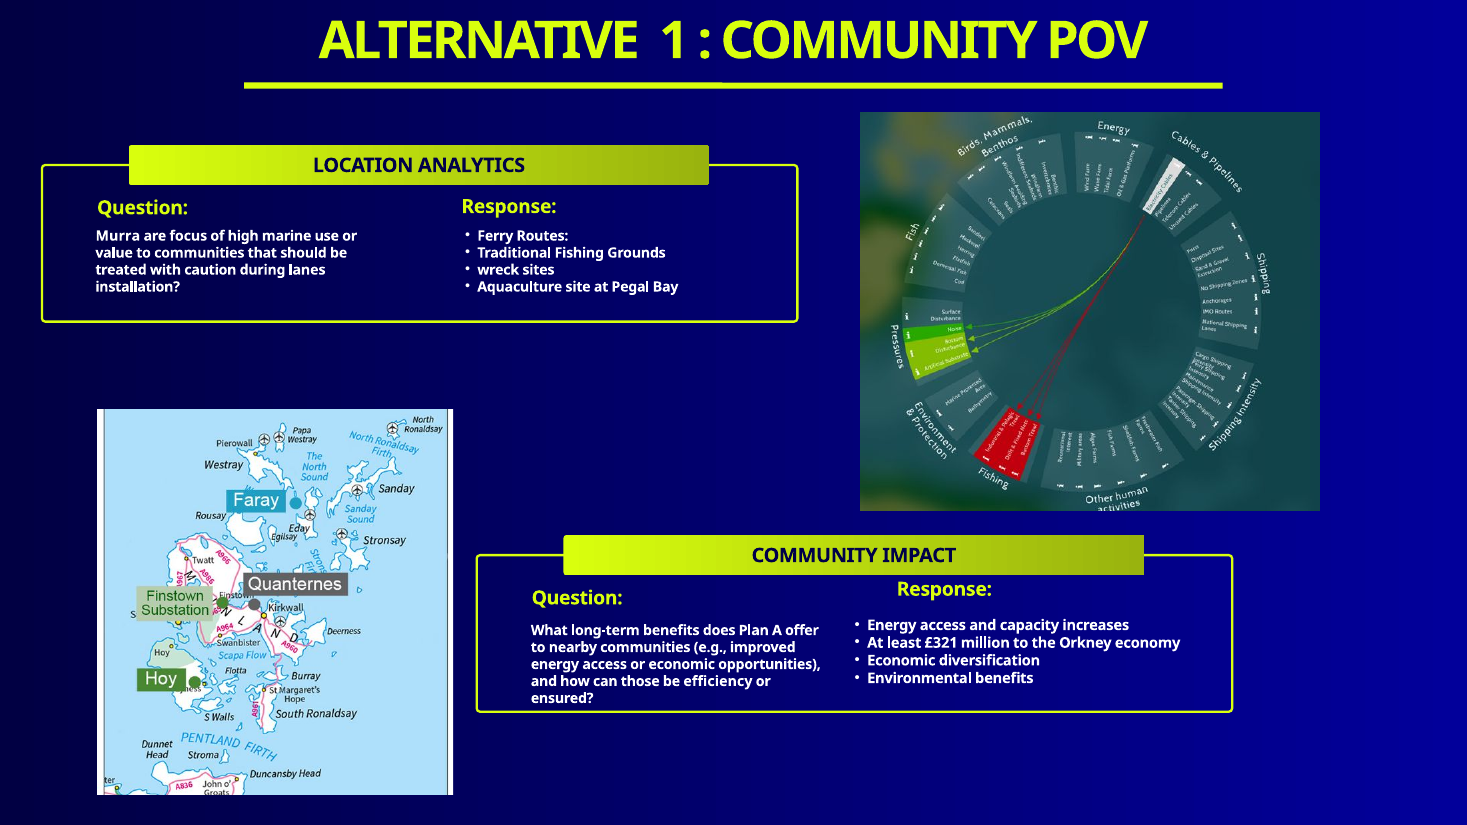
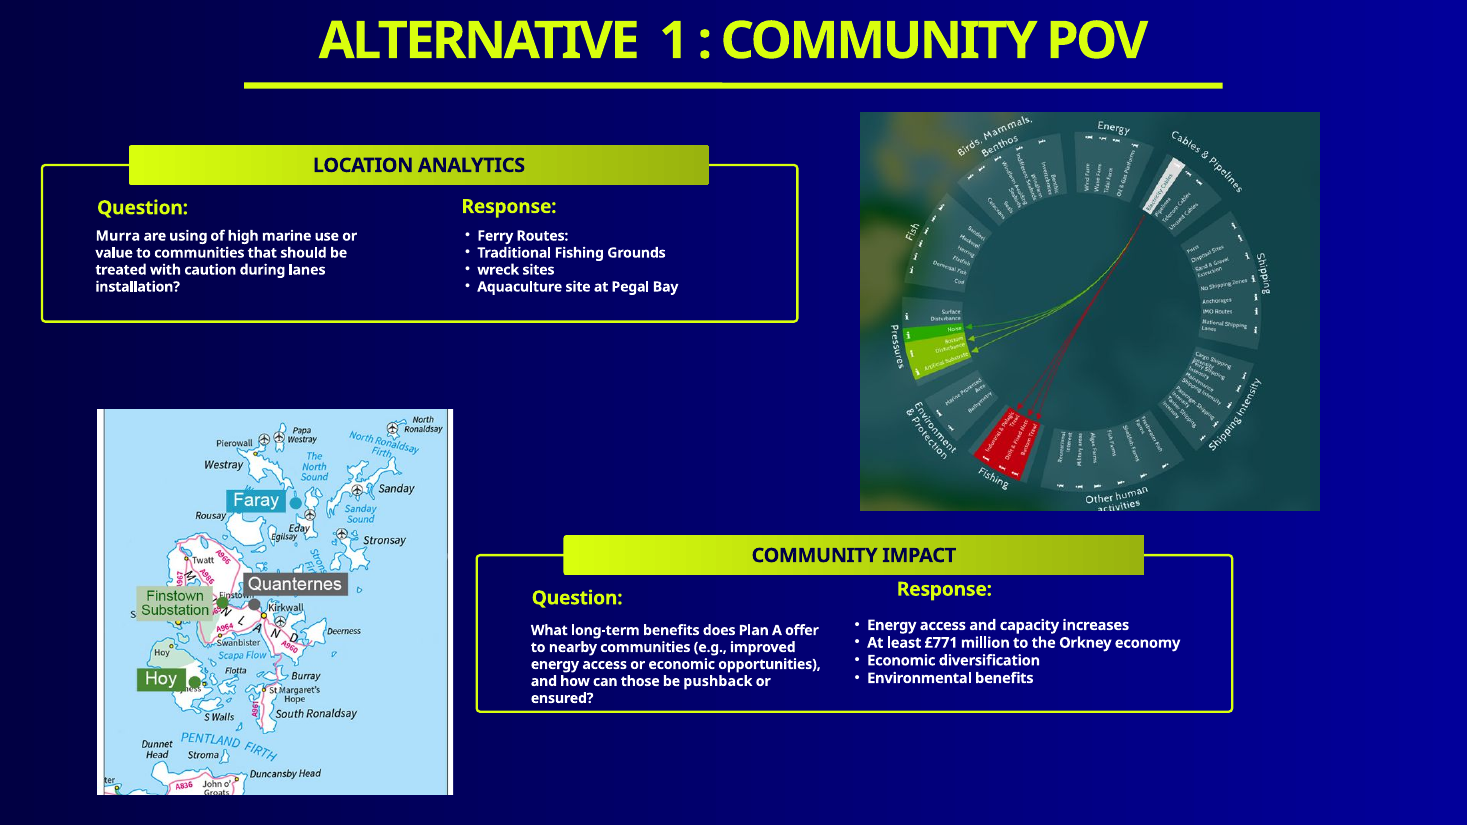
focus: focus -> using
£321: £321 -> £771
efficiency: efficiency -> pushback
